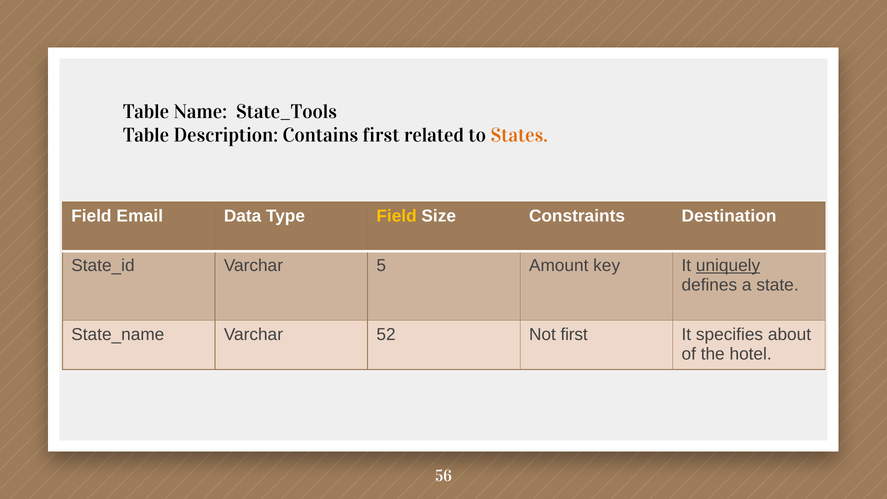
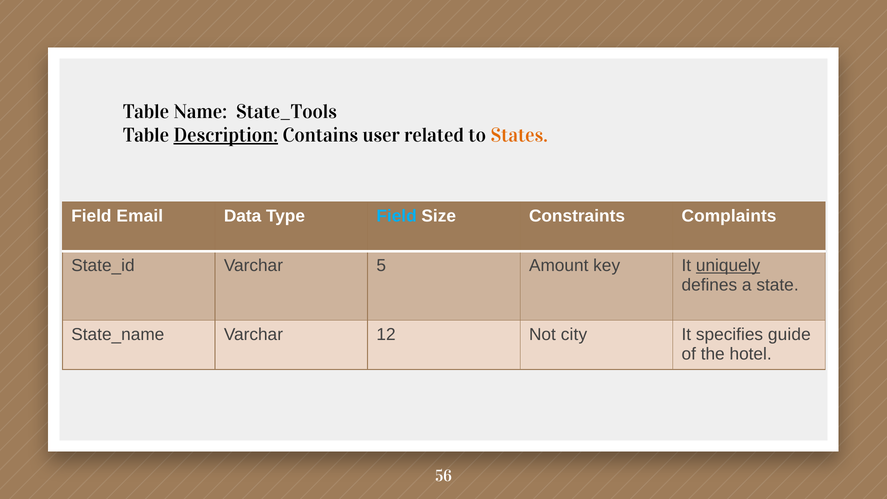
Description underline: none -> present
Contains first: first -> user
Field at (397, 216) colour: yellow -> light blue
Destination: Destination -> Complaints
52: 52 -> 12
Not first: first -> city
about: about -> guide
